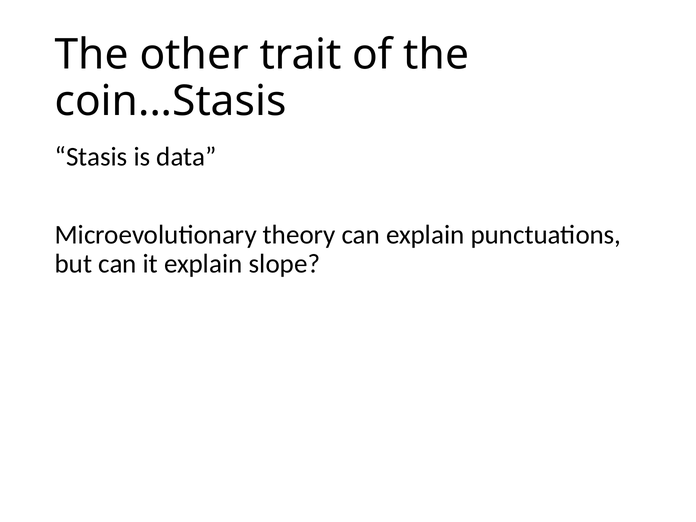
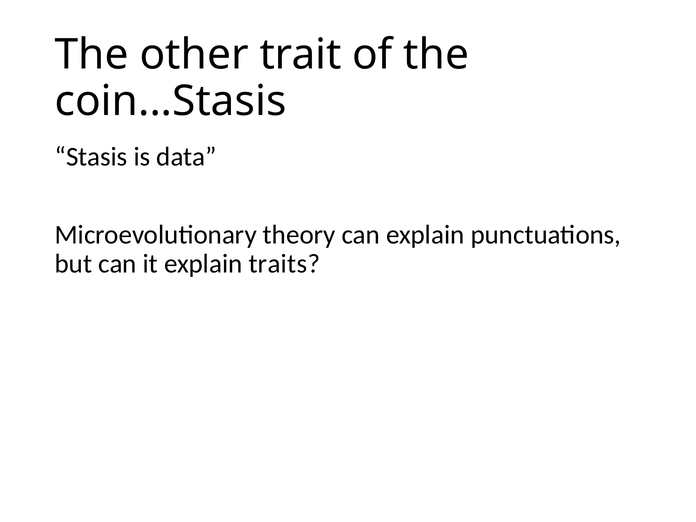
slope: slope -> traits
